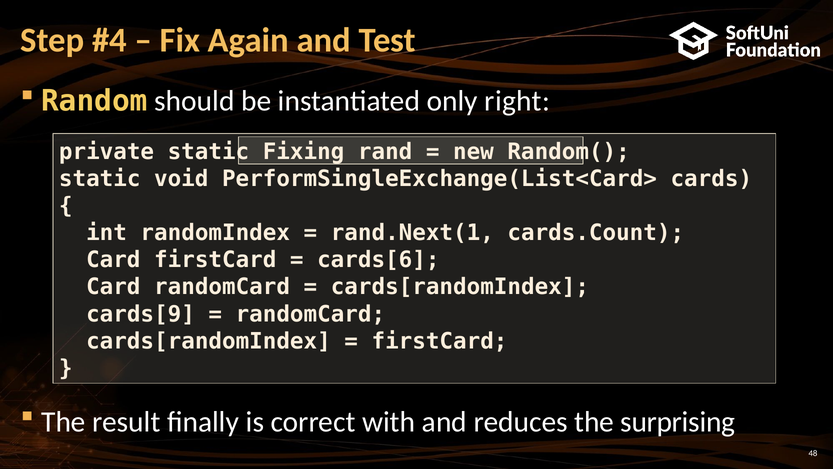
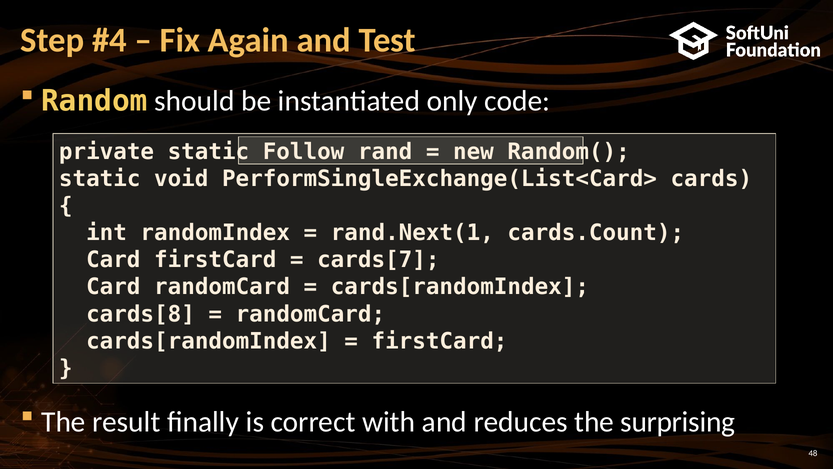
right: right -> code
Fixing: Fixing -> Follow
cards[6: cards[6 -> cards[7
cards[9: cards[9 -> cards[8
